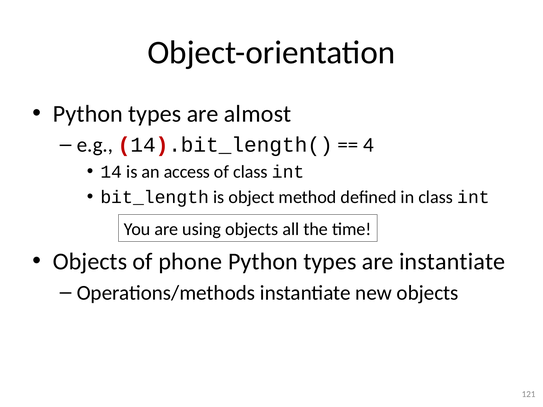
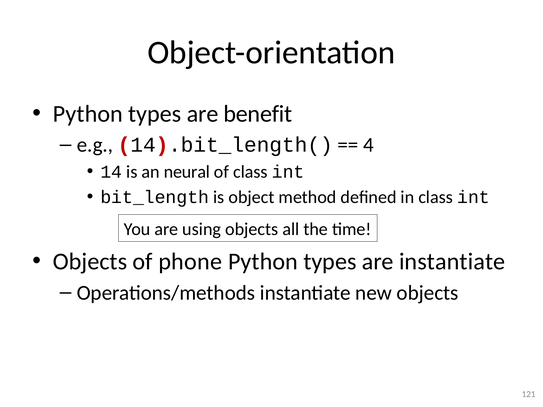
almost: almost -> benefit
access: access -> neural
